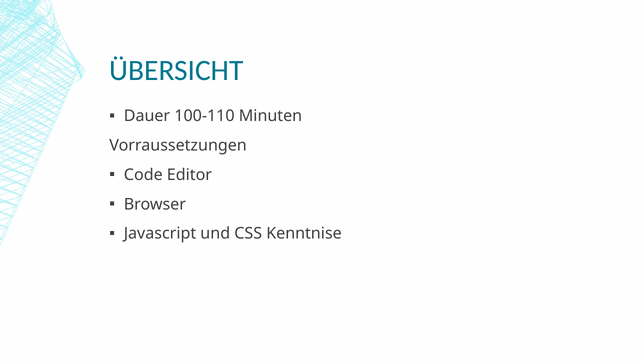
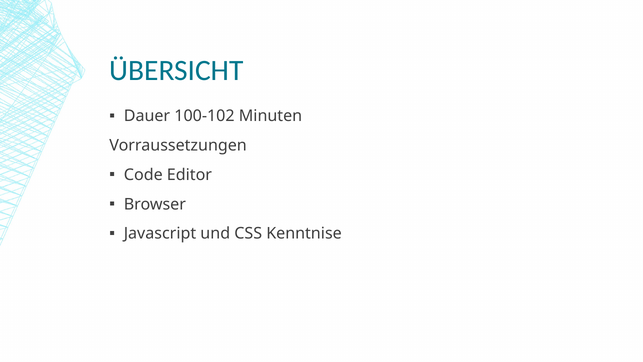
100-110: 100-110 -> 100-102
